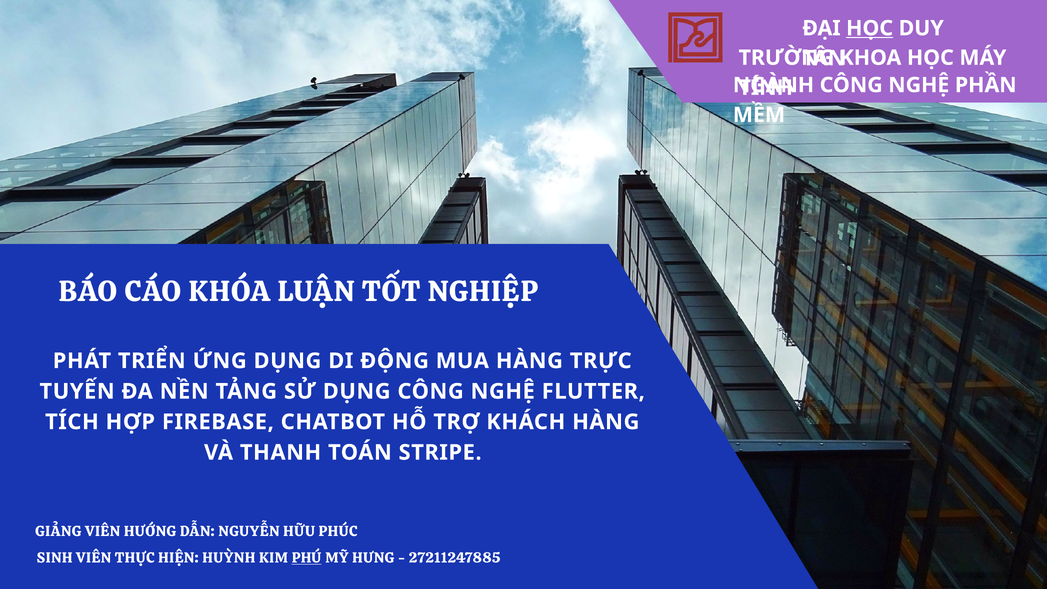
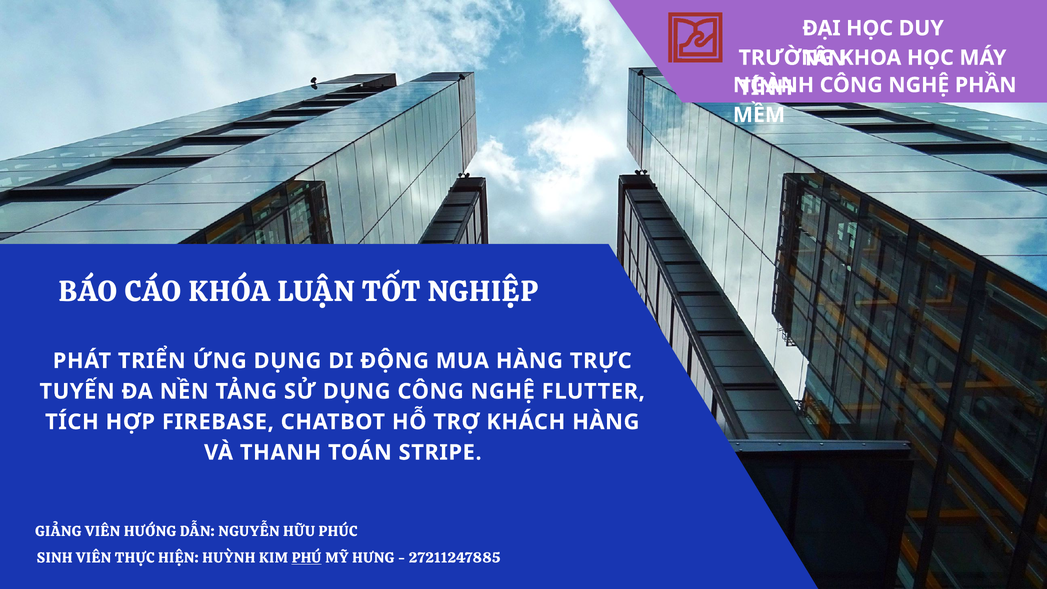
HỌC at (870, 28) underline: present -> none
